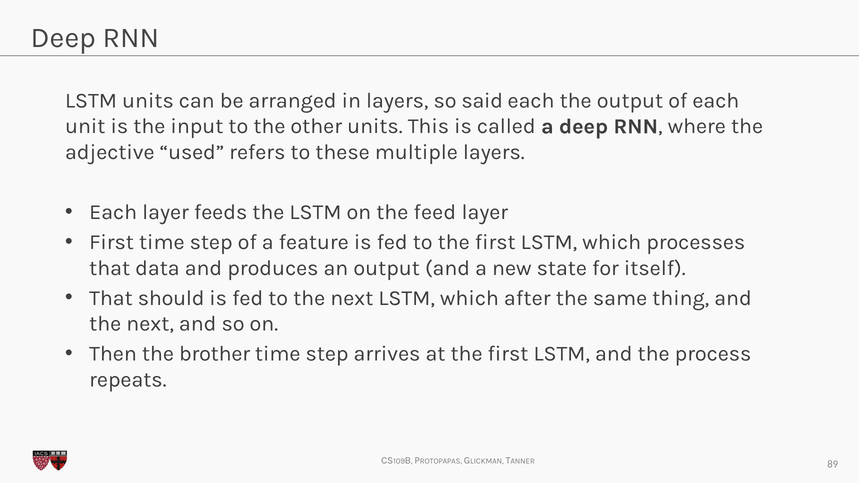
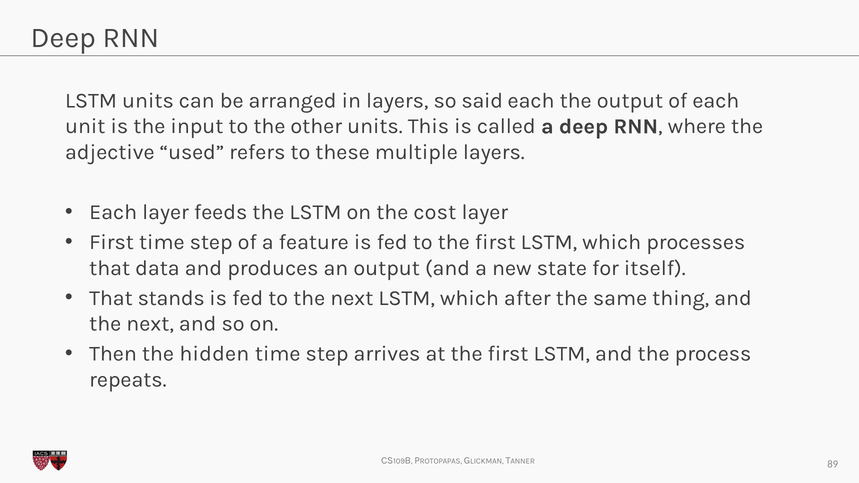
feed: feed -> cost
should: should -> stands
brother: brother -> hidden
